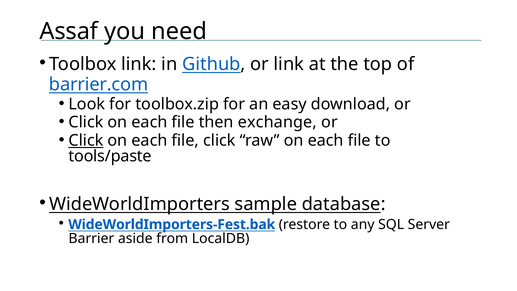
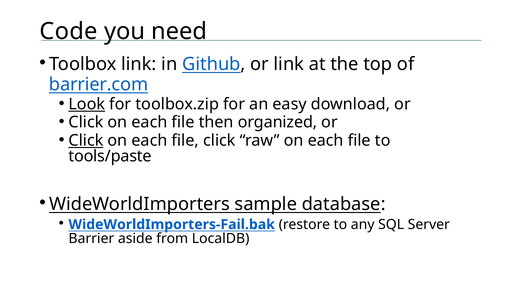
Assaf: Assaf -> Code
Look underline: none -> present
exchange: exchange -> organized
WideWorldImporters-Fest.bak: WideWorldImporters-Fest.bak -> WideWorldImporters-Fail.bak
